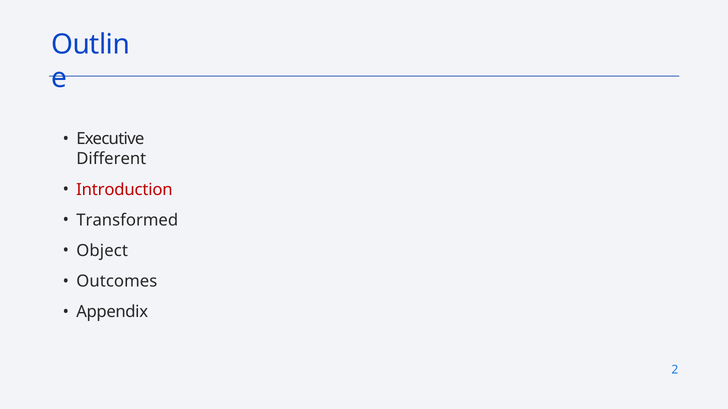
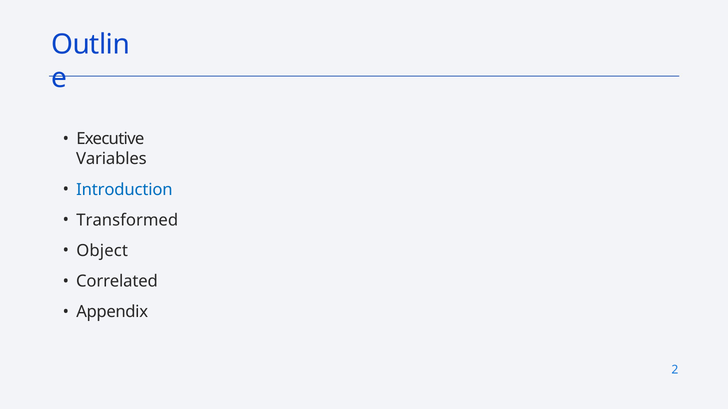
Different: Different -> Variables
Introduction colour: red -> blue
Outcomes: Outcomes -> Correlated
